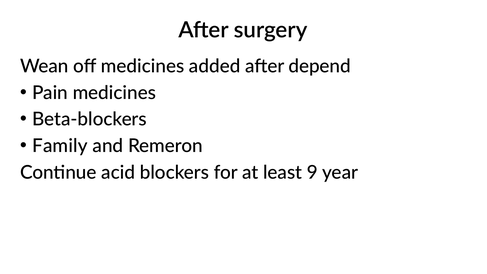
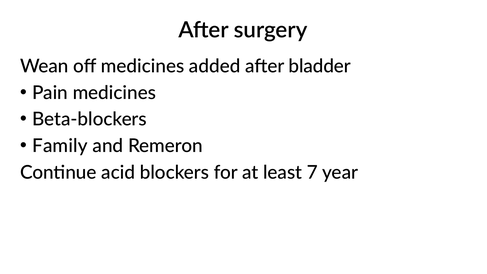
depend: depend -> bladder
9: 9 -> 7
